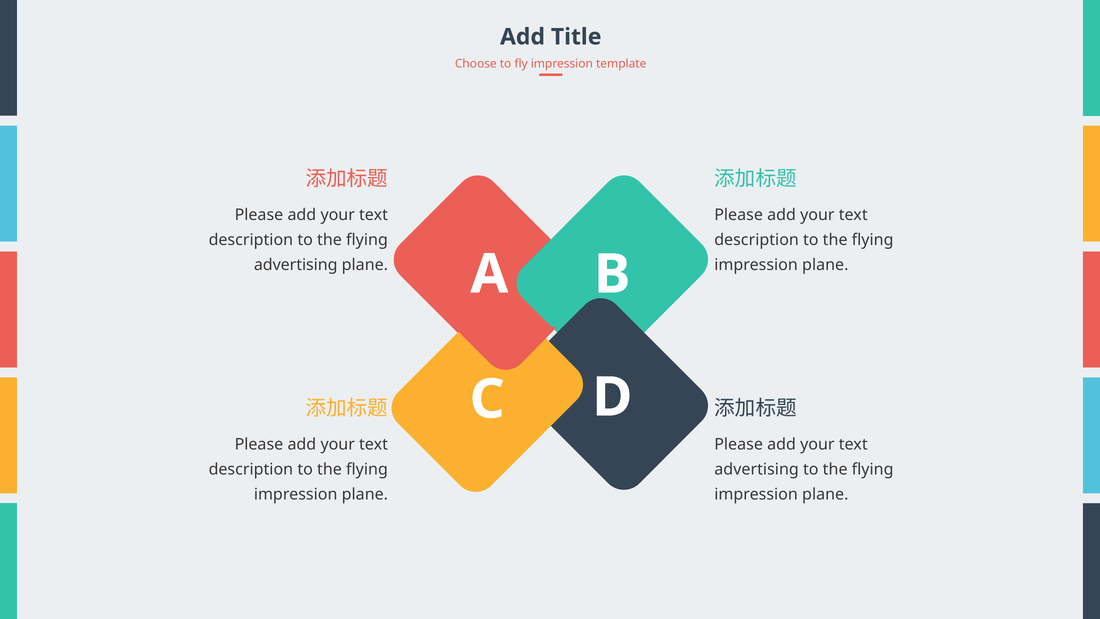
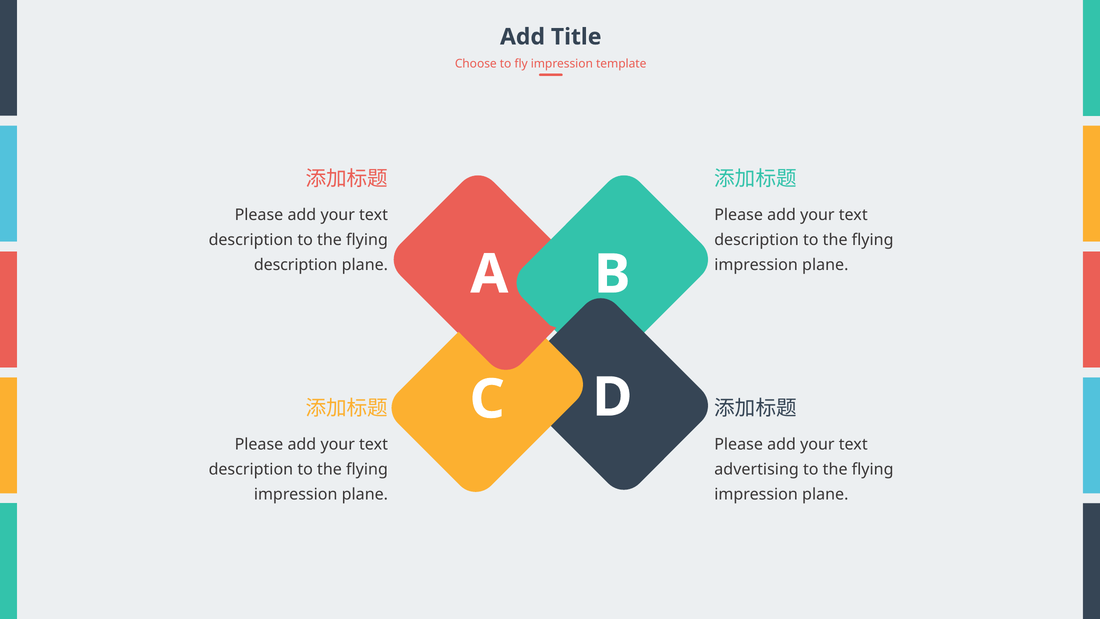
advertising at (296, 265): advertising -> description
